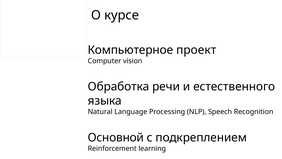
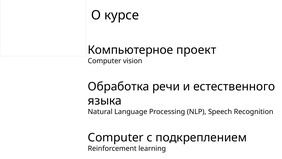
Основной at (116, 137): Основной -> Computer
